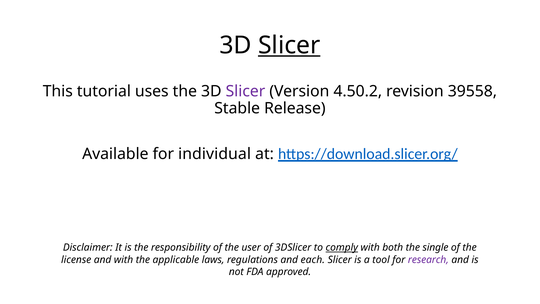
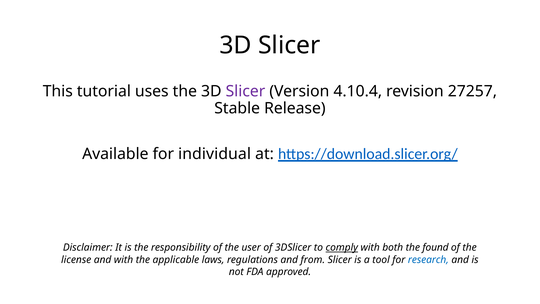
Slicer at (289, 45) underline: present -> none
4.50.2: 4.50.2 -> 4.10.4
39558: 39558 -> 27257
single: single -> found
each: each -> from
research colour: purple -> blue
